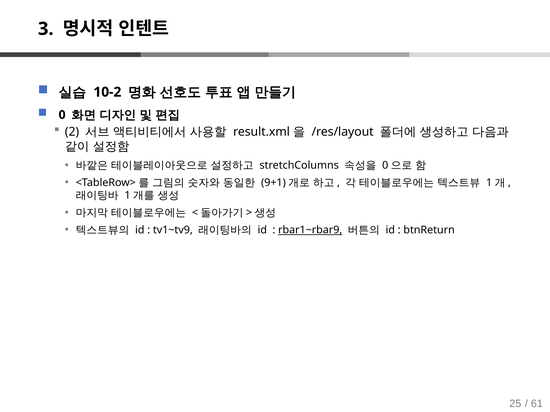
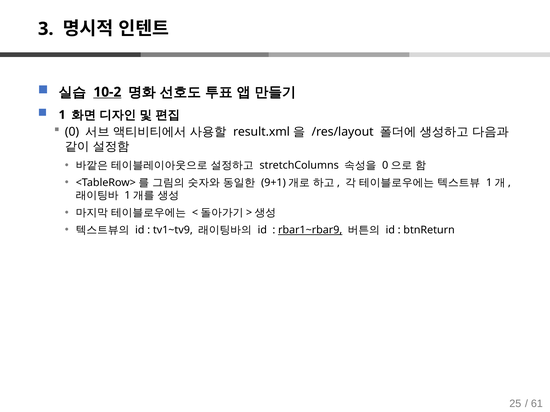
10-2 underline: none -> present
0: 0 -> 1
2: 2 -> 0
